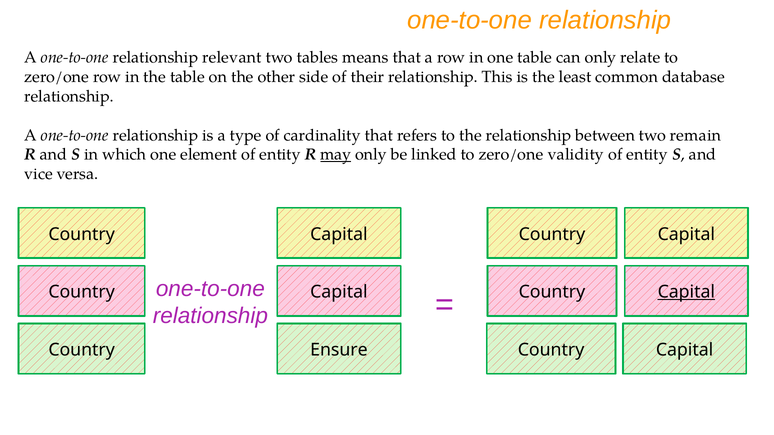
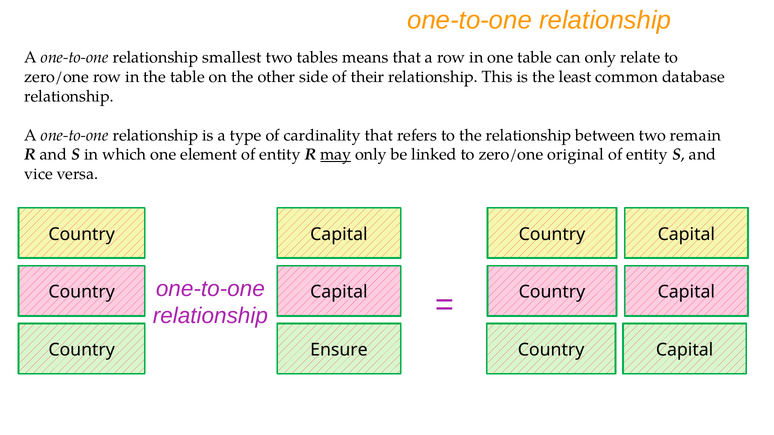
relevant: relevant -> smallest
validity: validity -> original
Capital at (686, 292) underline: present -> none
